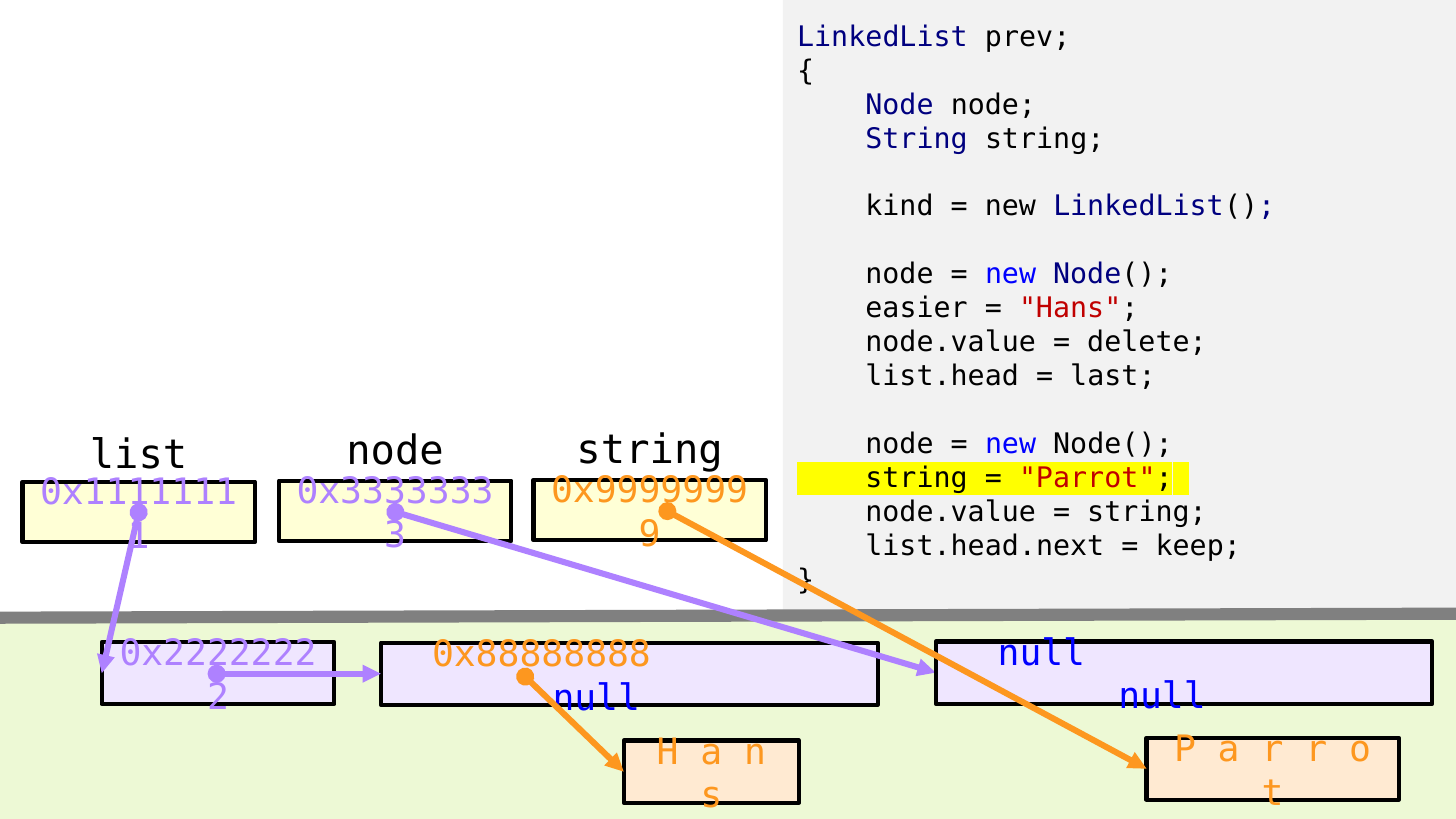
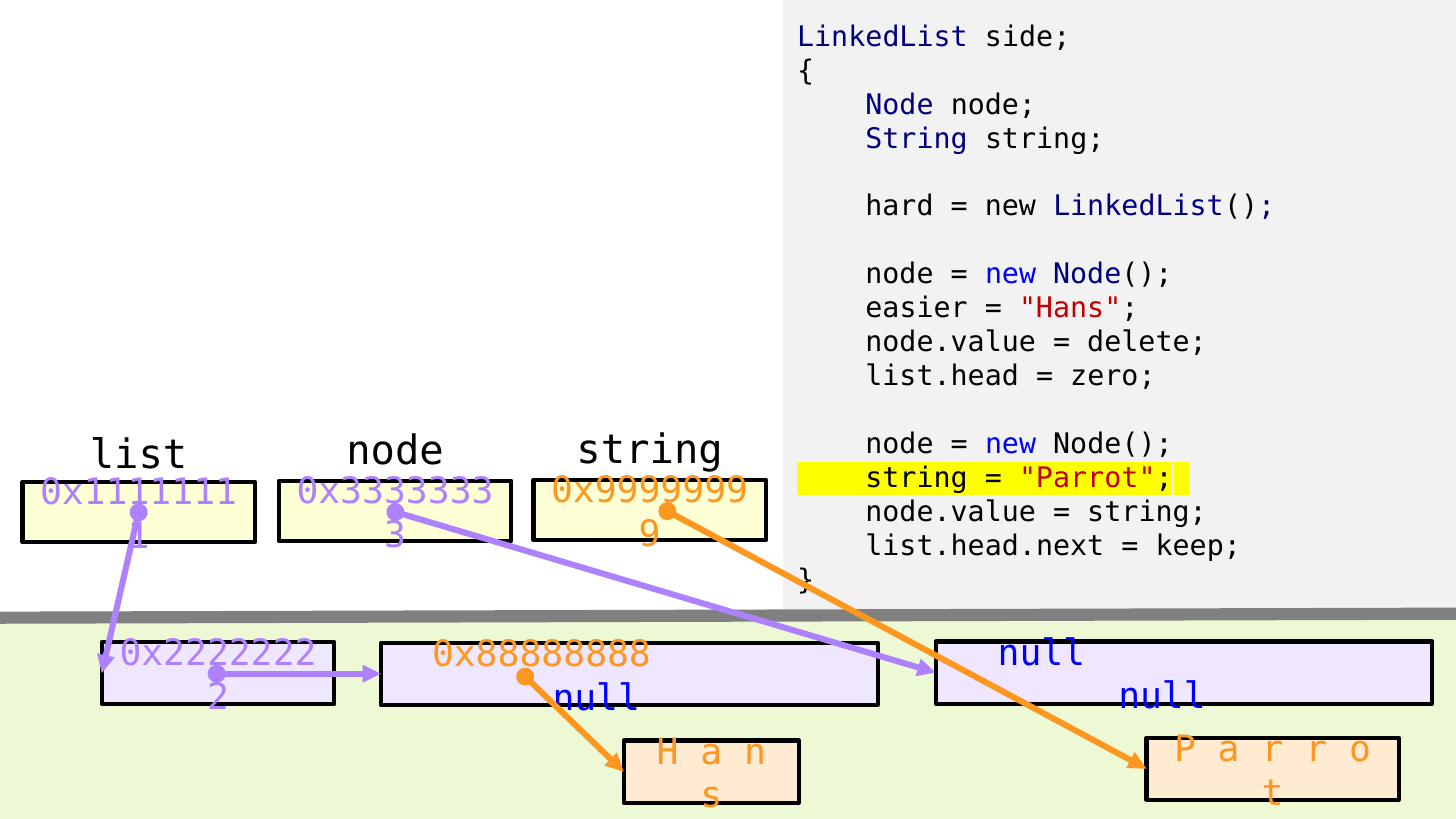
prev: prev -> side
kind: kind -> hard
last: last -> zero
